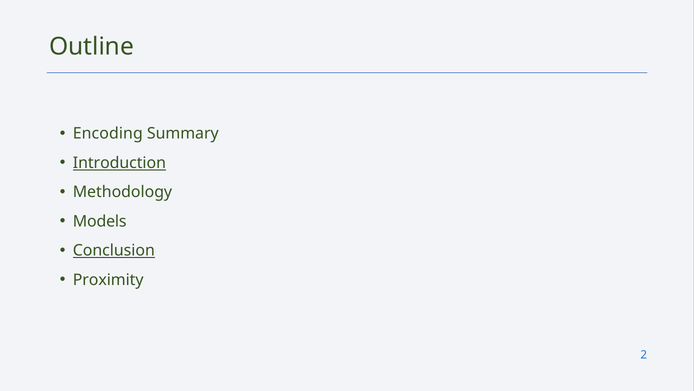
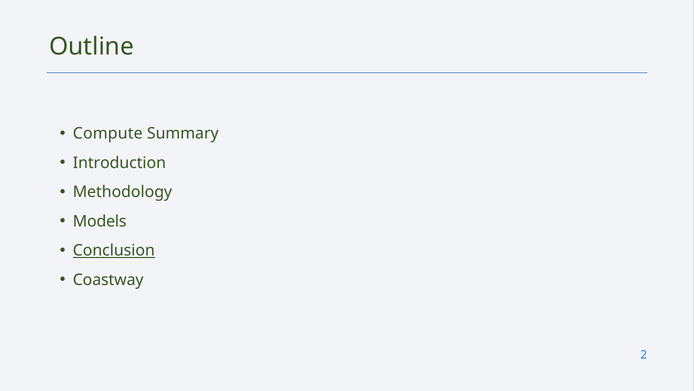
Encoding: Encoding -> Compute
Introduction underline: present -> none
Proximity: Proximity -> Coastway
